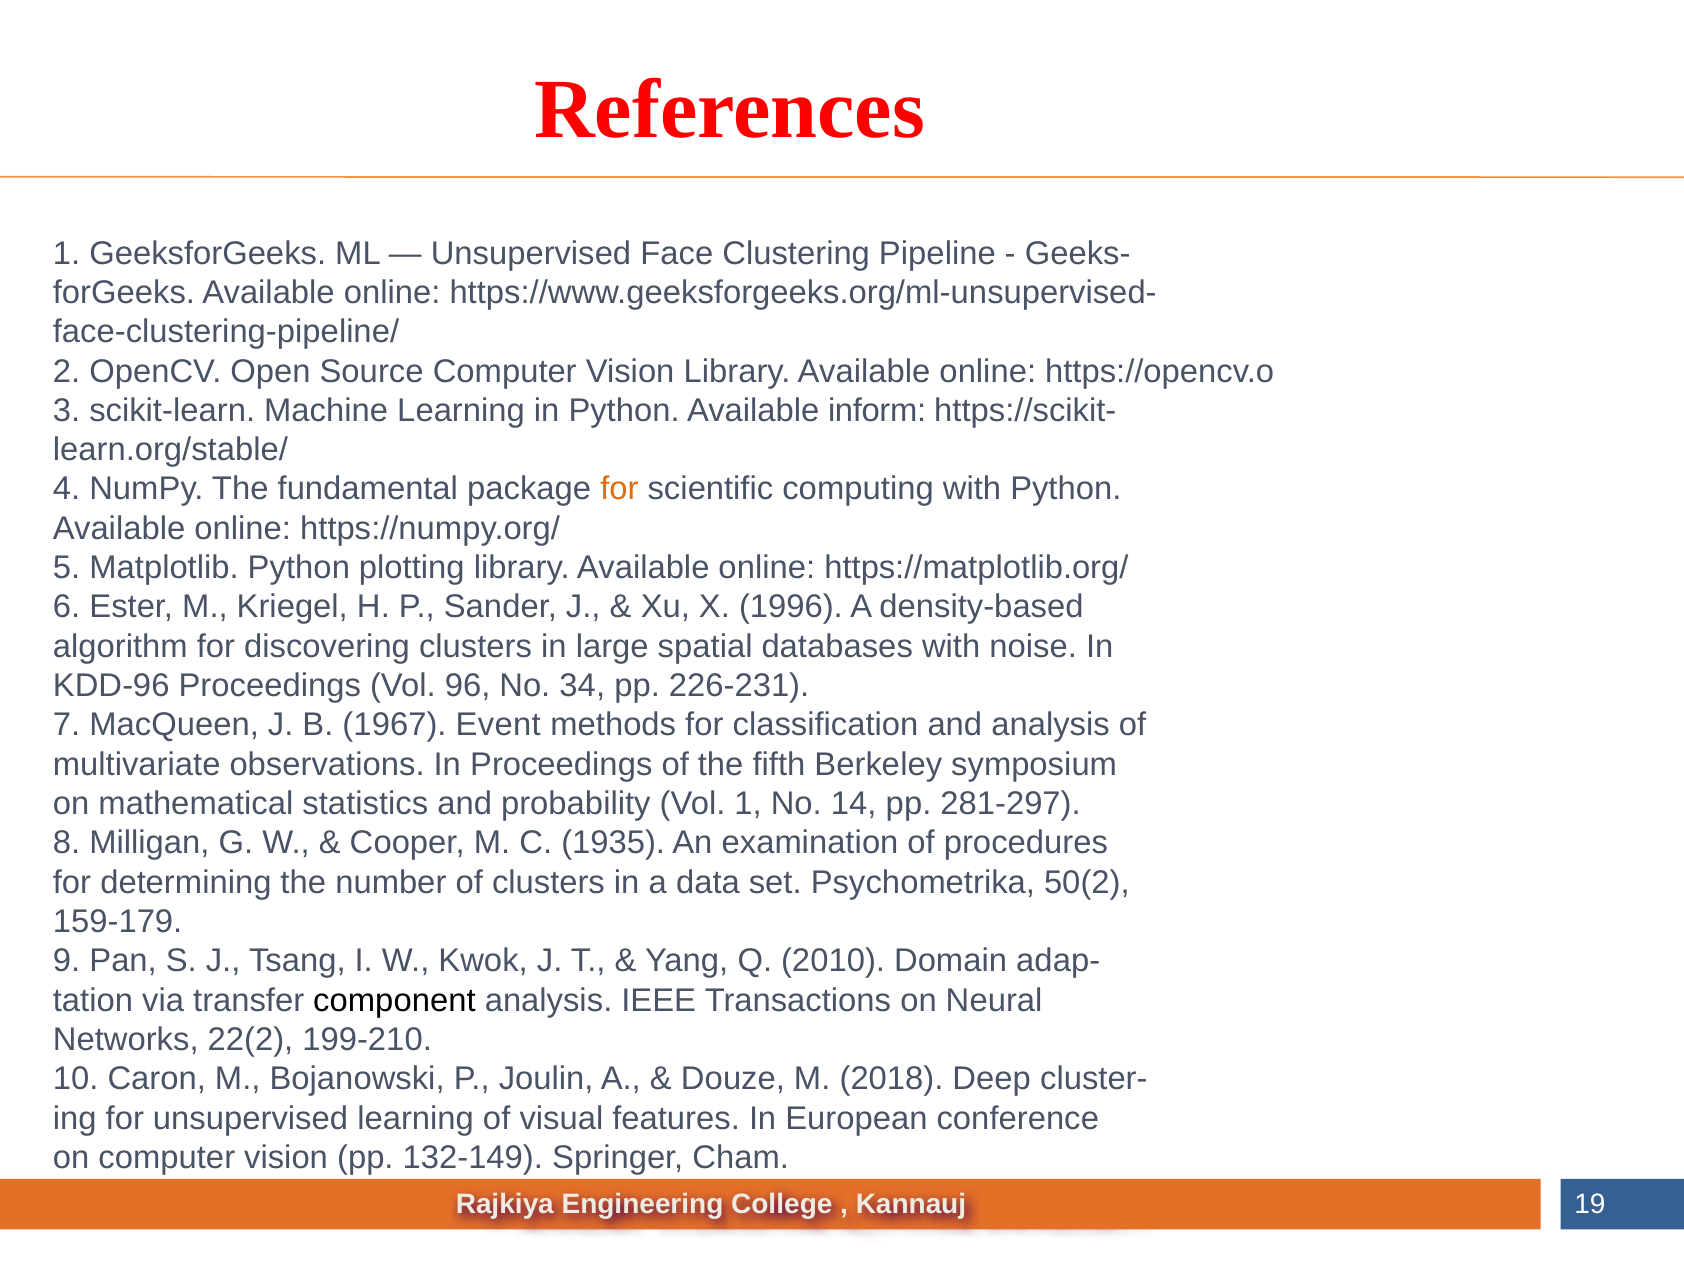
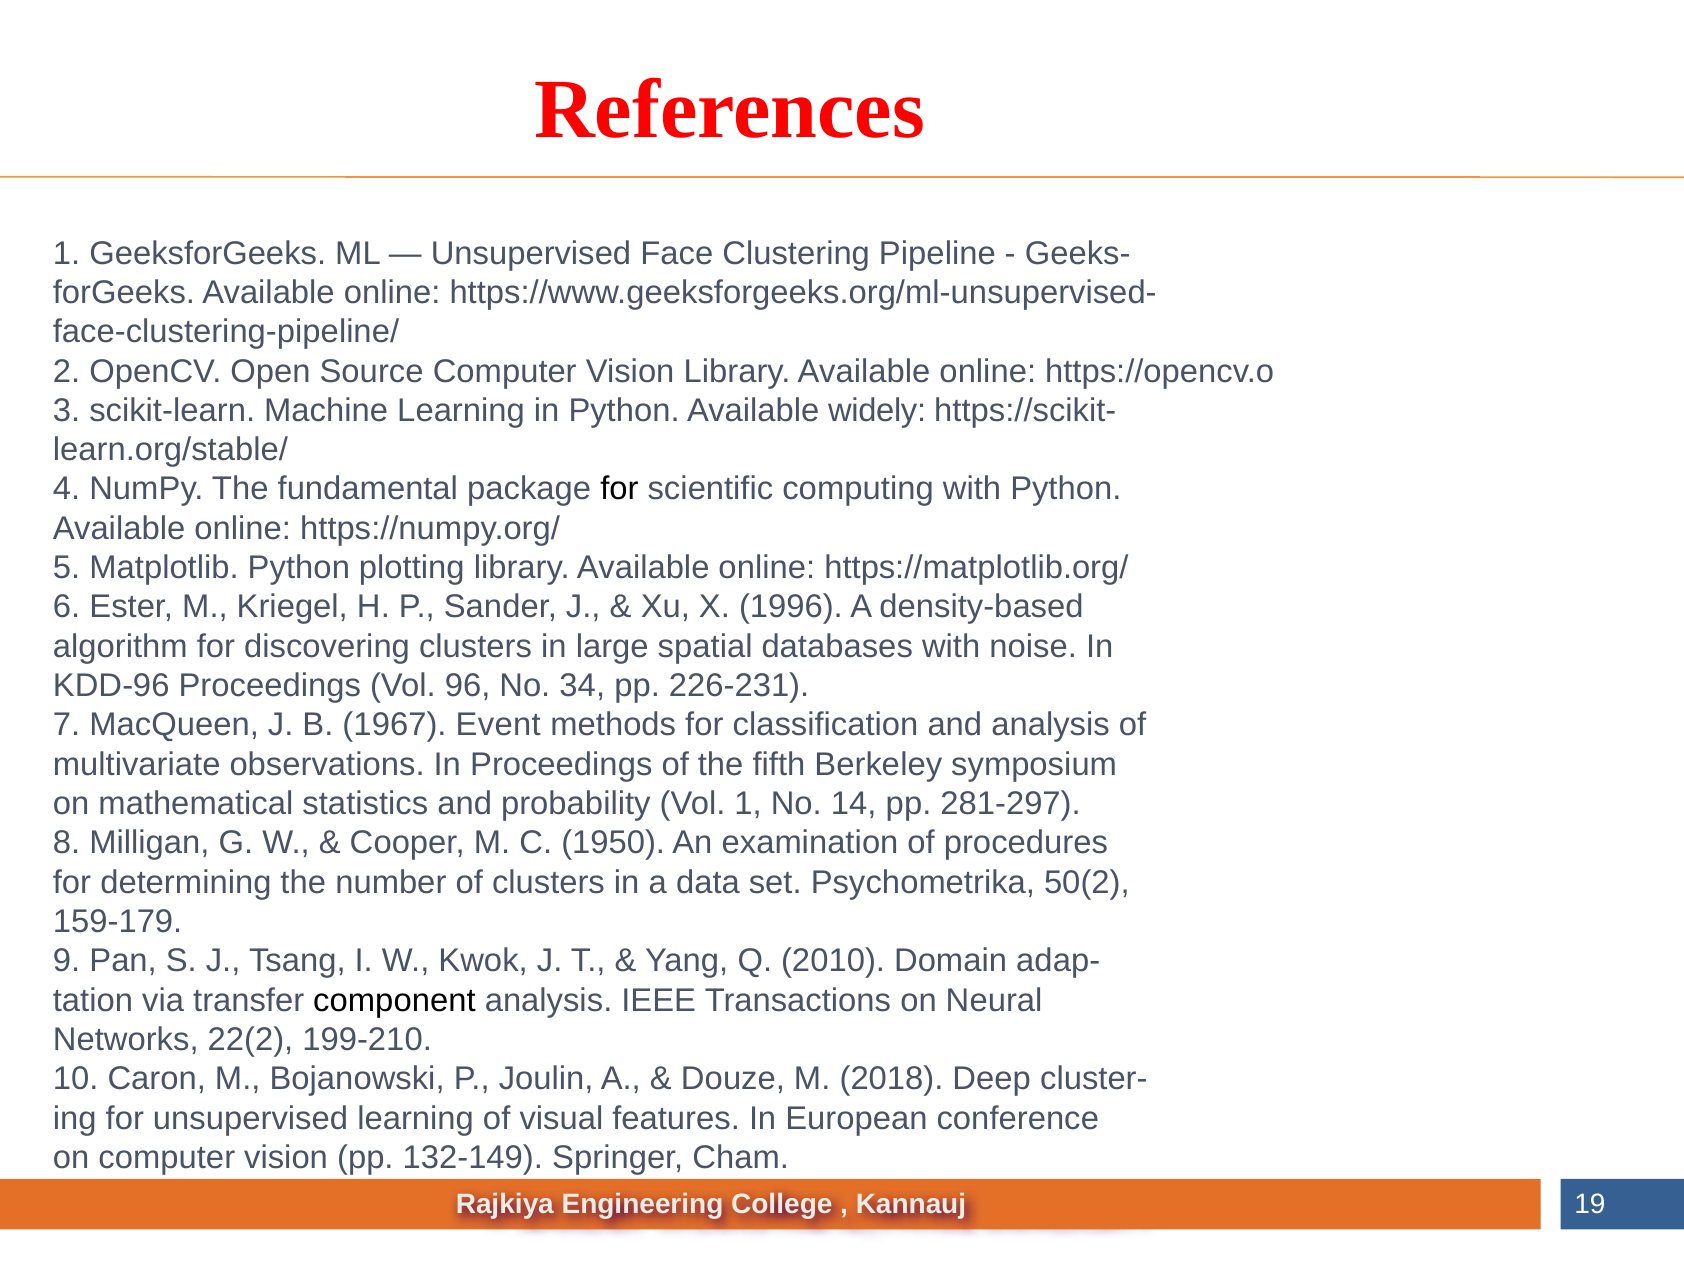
inform: inform -> widely
for at (619, 489) colour: orange -> black
1935: 1935 -> 1950
